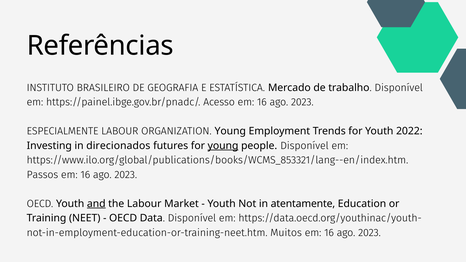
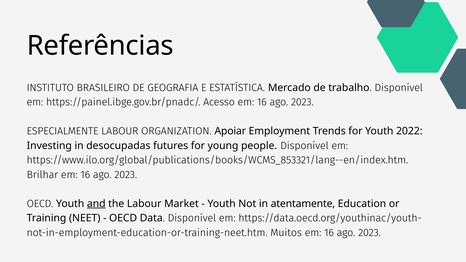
ORGANIZATION Young: Young -> Apoiar
direcionados: direcionados -> desocupadas
young at (223, 146) underline: present -> none
Passos: Passos -> Brilhar
